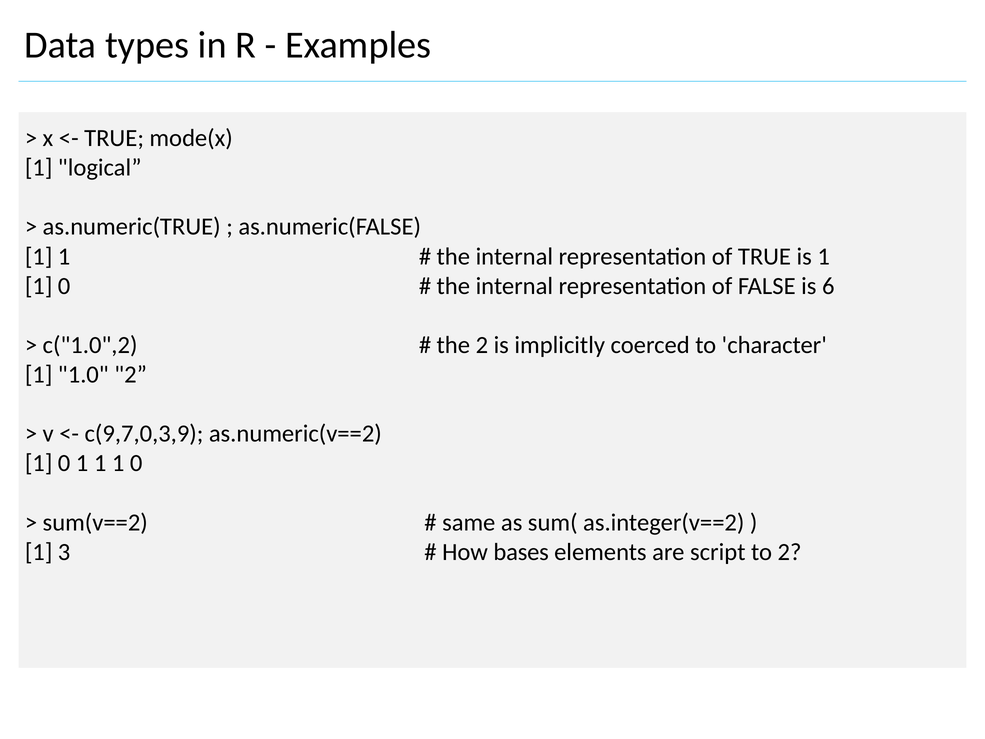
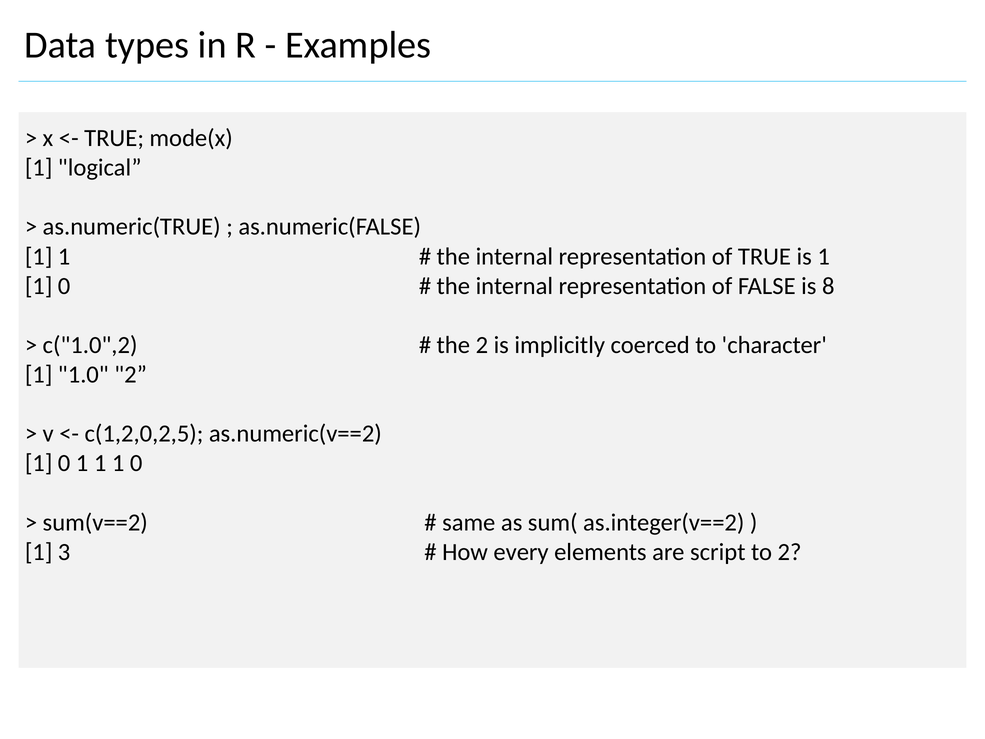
6: 6 -> 8
c(9,7,0,3,9: c(9,7,0,3,9 -> c(1,2,0,2,5
bases: bases -> every
